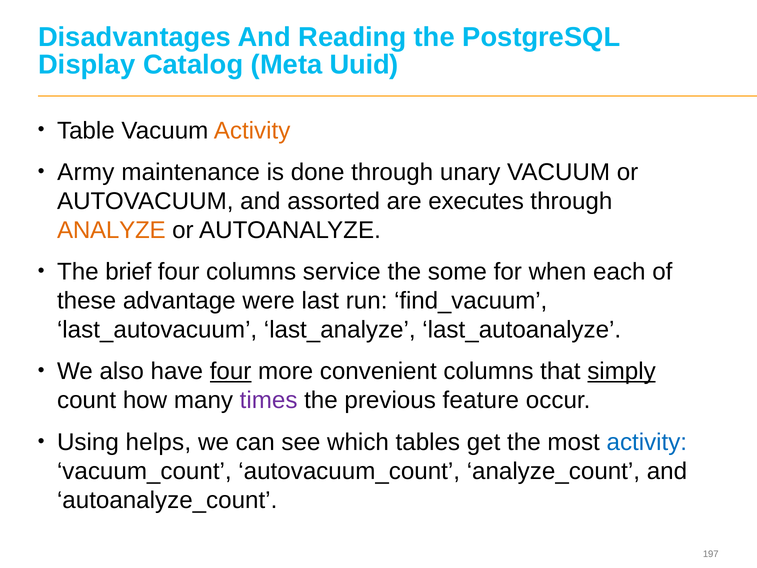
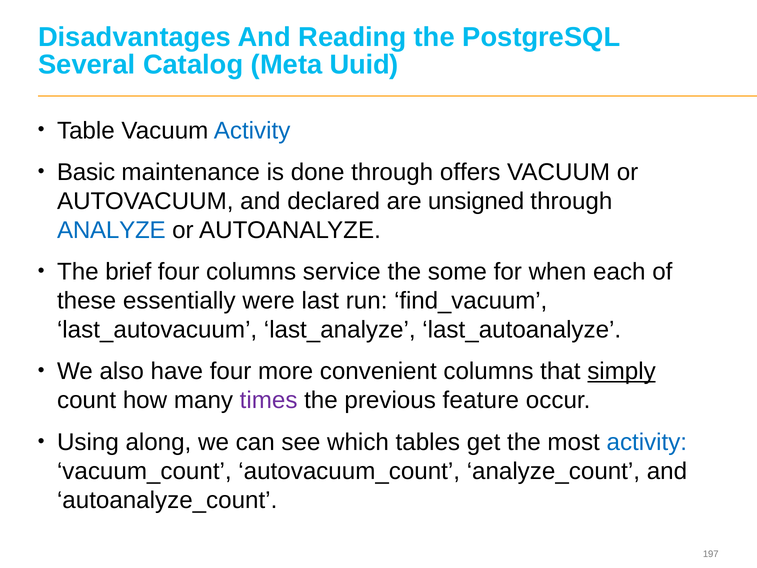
Display: Display -> Several
Activity at (252, 131) colour: orange -> blue
Army: Army -> Basic
unary: unary -> offers
assorted: assorted -> declared
executes: executes -> unsigned
ANALYZE colour: orange -> blue
advantage: advantage -> essentially
four at (231, 371) underline: present -> none
helps: helps -> along
